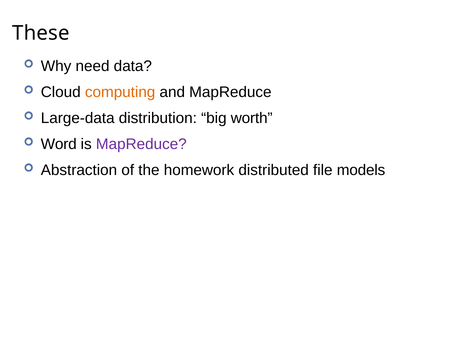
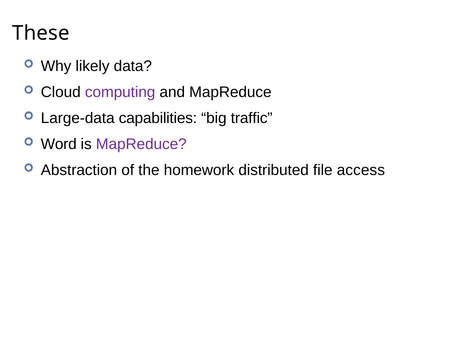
need: need -> likely
computing colour: orange -> purple
distribution: distribution -> capabilities
worth: worth -> traffic
models: models -> access
